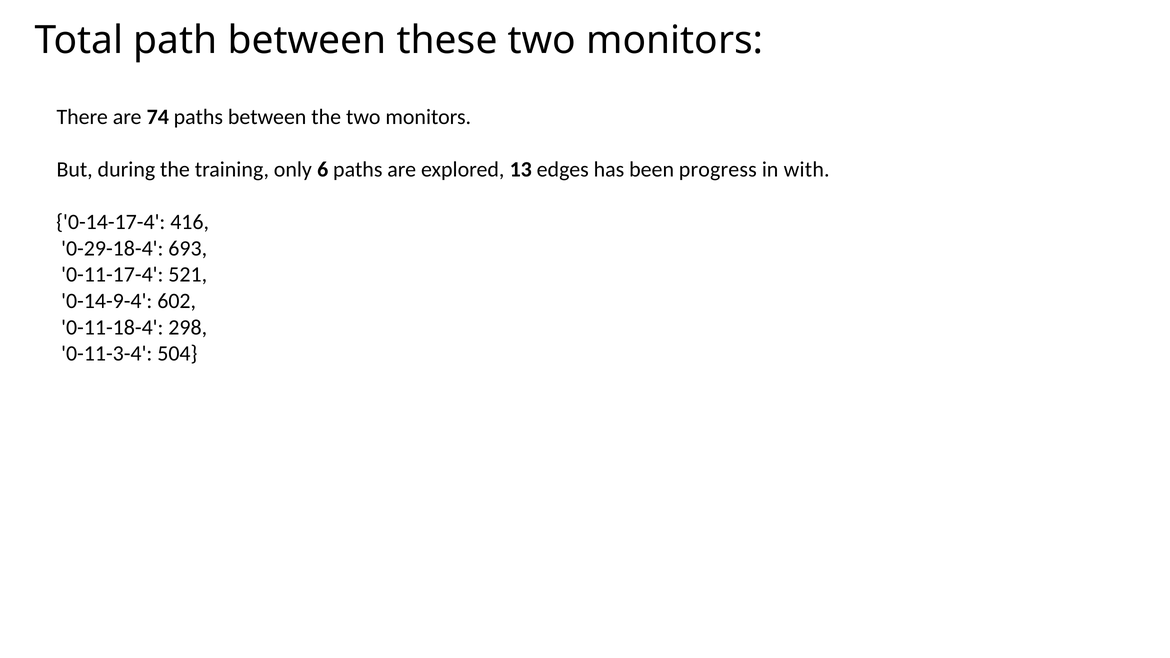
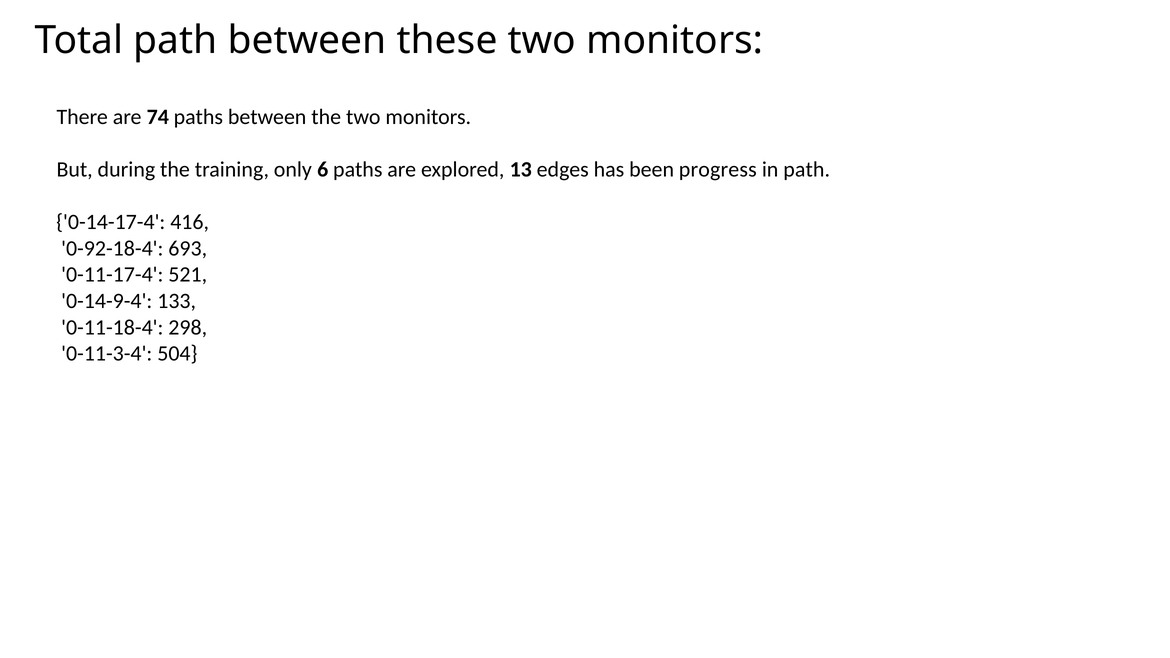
in with: with -> path
0-29-18-4: 0-29-18-4 -> 0-92-18-4
602: 602 -> 133
